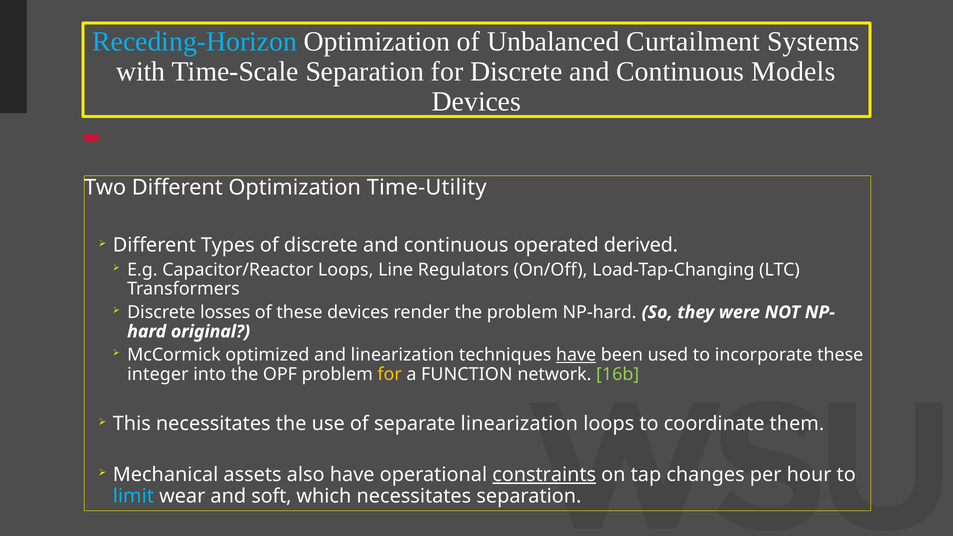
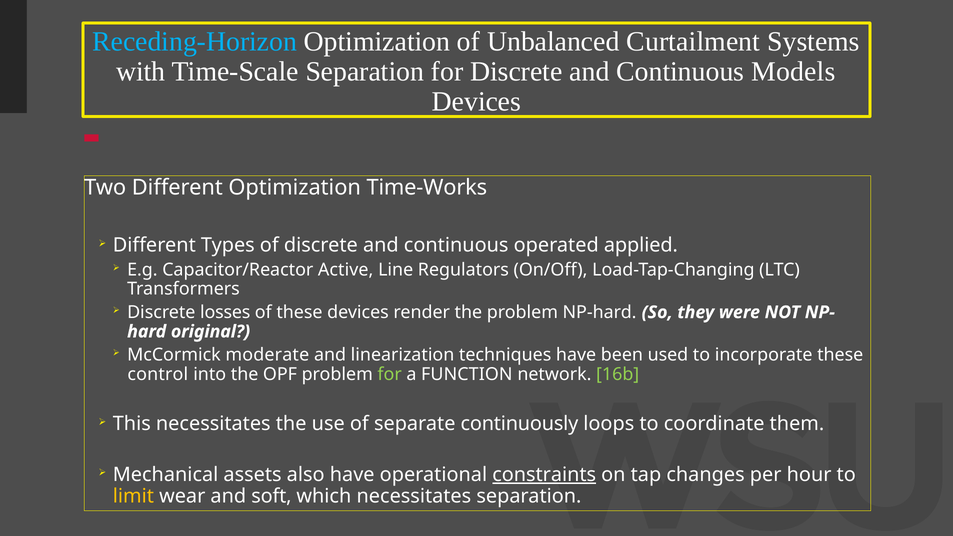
Time-Utility: Time-Utility -> Time-Works
derived: derived -> applied
Capacitor/Reactor Loops: Loops -> Active
optimized: optimized -> moderate
have at (576, 355) underline: present -> none
integer: integer -> control
for at (390, 374) colour: yellow -> light green
separate linearization: linearization -> continuously
limit colour: light blue -> yellow
